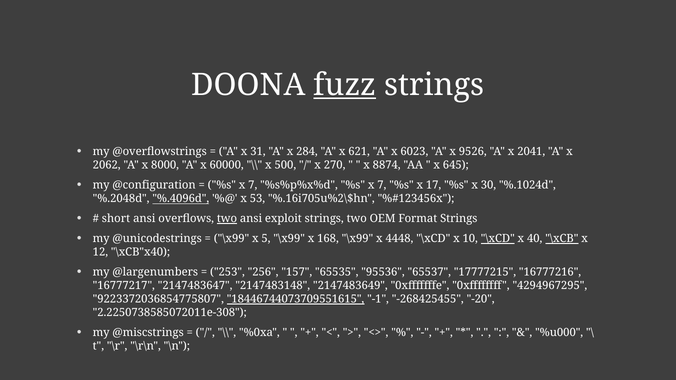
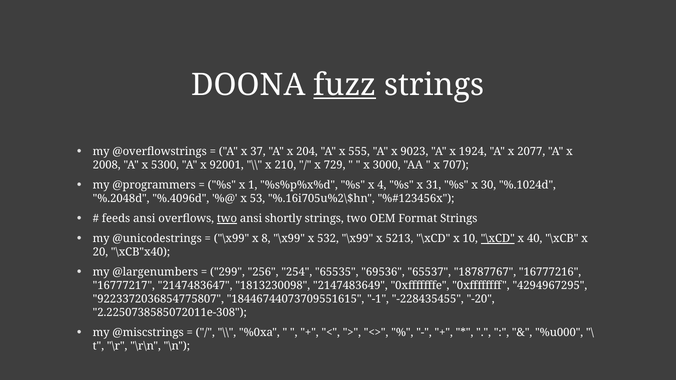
31: 31 -> 37
284: 284 -> 204
621: 621 -> 555
6023: 6023 -> 9023
9526: 9526 -> 1924
2041: 2041 -> 2077
2062: 2062 -> 2008
8000: 8000 -> 5300
60000: 60000 -> 92001
500: 500 -> 210
270: 270 -> 729
8874: 8874 -> 3000
645: 645 -> 707
@configuration: @configuration -> @programmers
7 at (253, 185): 7 -> 1
%s%p%x%d %s x 7: 7 -> 4
17: 17 -> 31
%.4096d underline: present -> none
short: short -> feeds
exploit: exploit -> shortly
5: 5 -> 8
168: 168 -> 532
4448: 4448 -> 5213
\xCB underline: present -> none
12: 12 -> 20
253: 253 -> 299
157: 157 -> 254
95536: 95536 -> 69536
17777215: 17777215 -> 18787767
2147483148: 2147483148 -> 1813230098
18446744073709551615 underline: present -> none
-268425455: -268425455 -> -228435455
